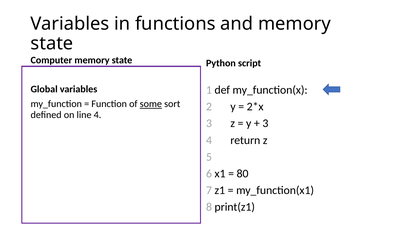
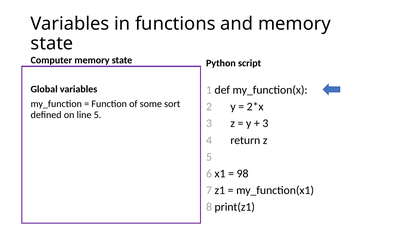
some underline: present -> none
line 4: 4 -> 5
80: 80 -> 98
